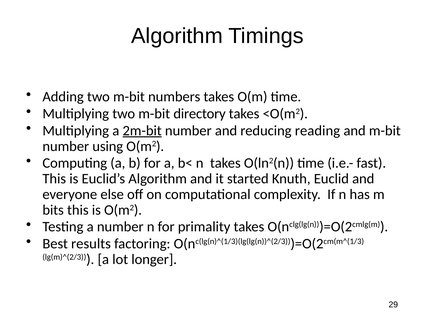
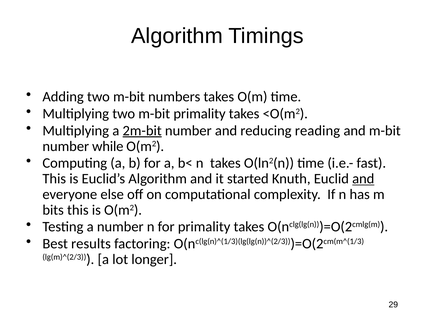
m-bit directory: directory -> primality
using: using -> while
and at (363, 179) underline: none -> present
